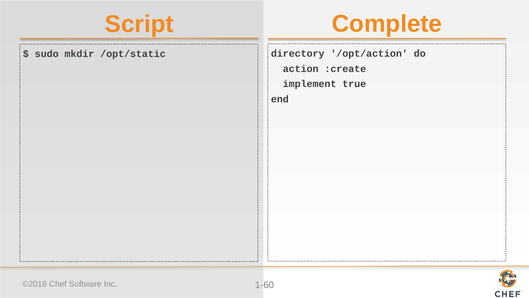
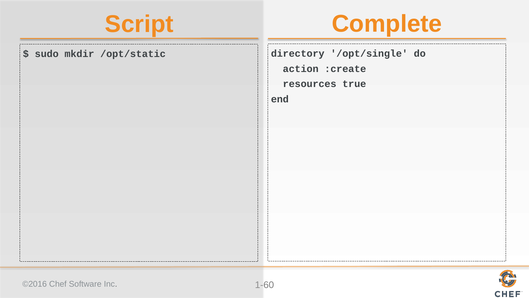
/opt/action: /opt/action -> /opt/single
implement: implement -> resources
